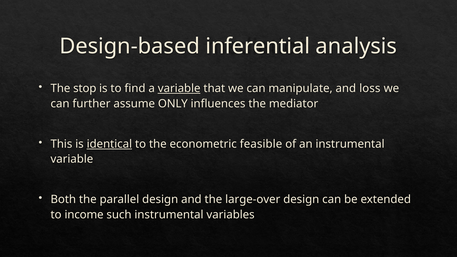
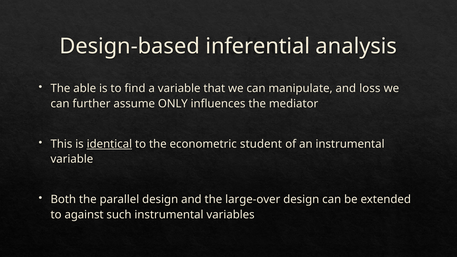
stop: stop -> able
variable at (179, 89) underline: present -> none
feasible: feasible -> student
income: income -> against
